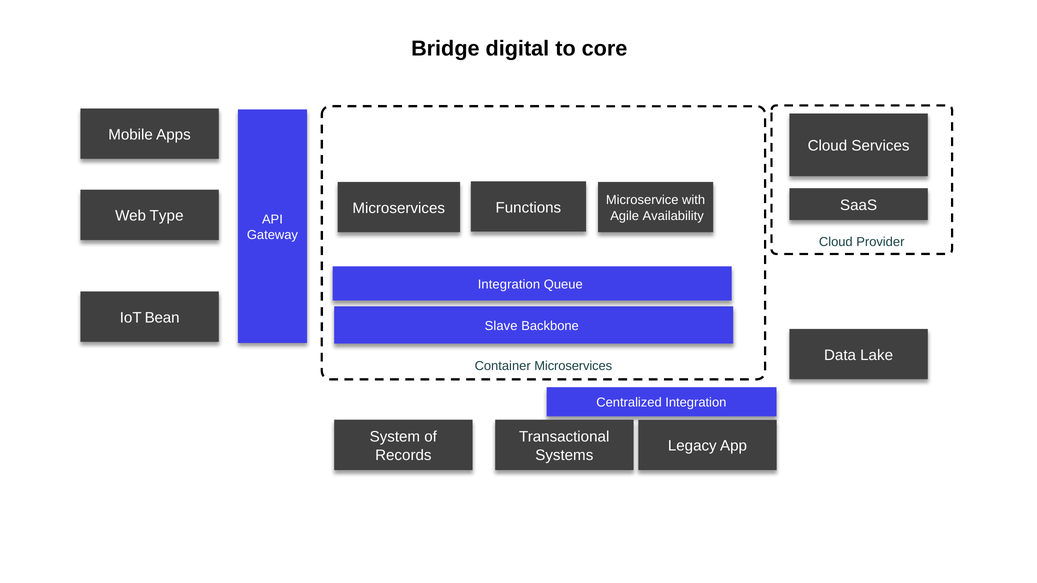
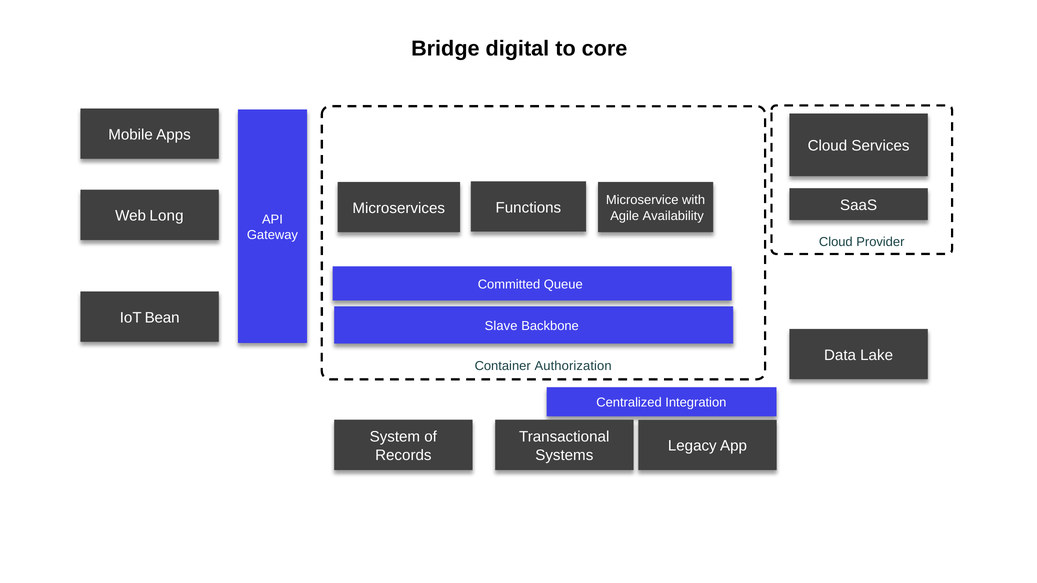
Type: Type -> Long
Integration at (509, 284): Integration -> Committed
Container Microservices: Microservices -> Authorization
